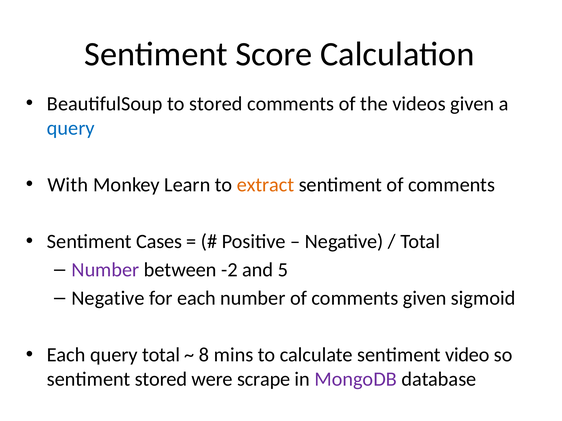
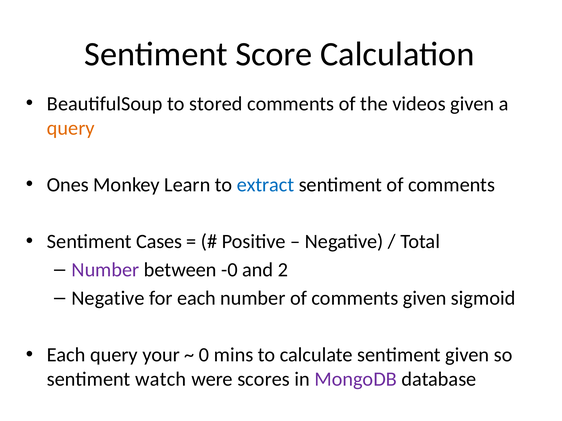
query at (71, 128) colour: blue -> orange
With: With -> Ones
extract colour: orange -> blue
-2: -2 -> -0
5: 5 -> 2
query total: total -> your
8: 8 -> 0
sentiment video: video -> given
sentiment stored: stored -> watch
scrape: scrape -> scores
